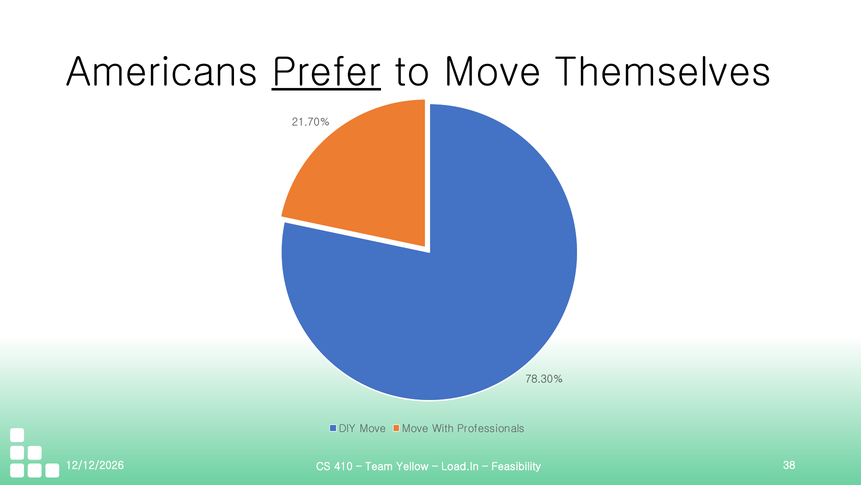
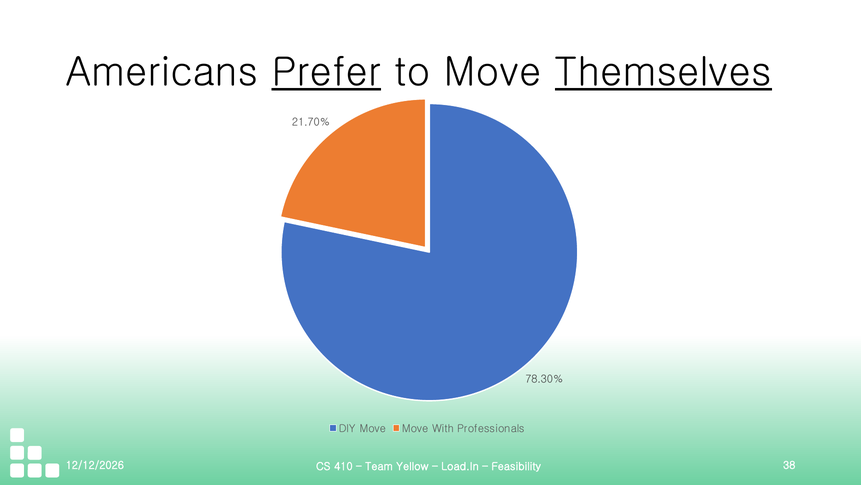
Themselves underline: none -> present
